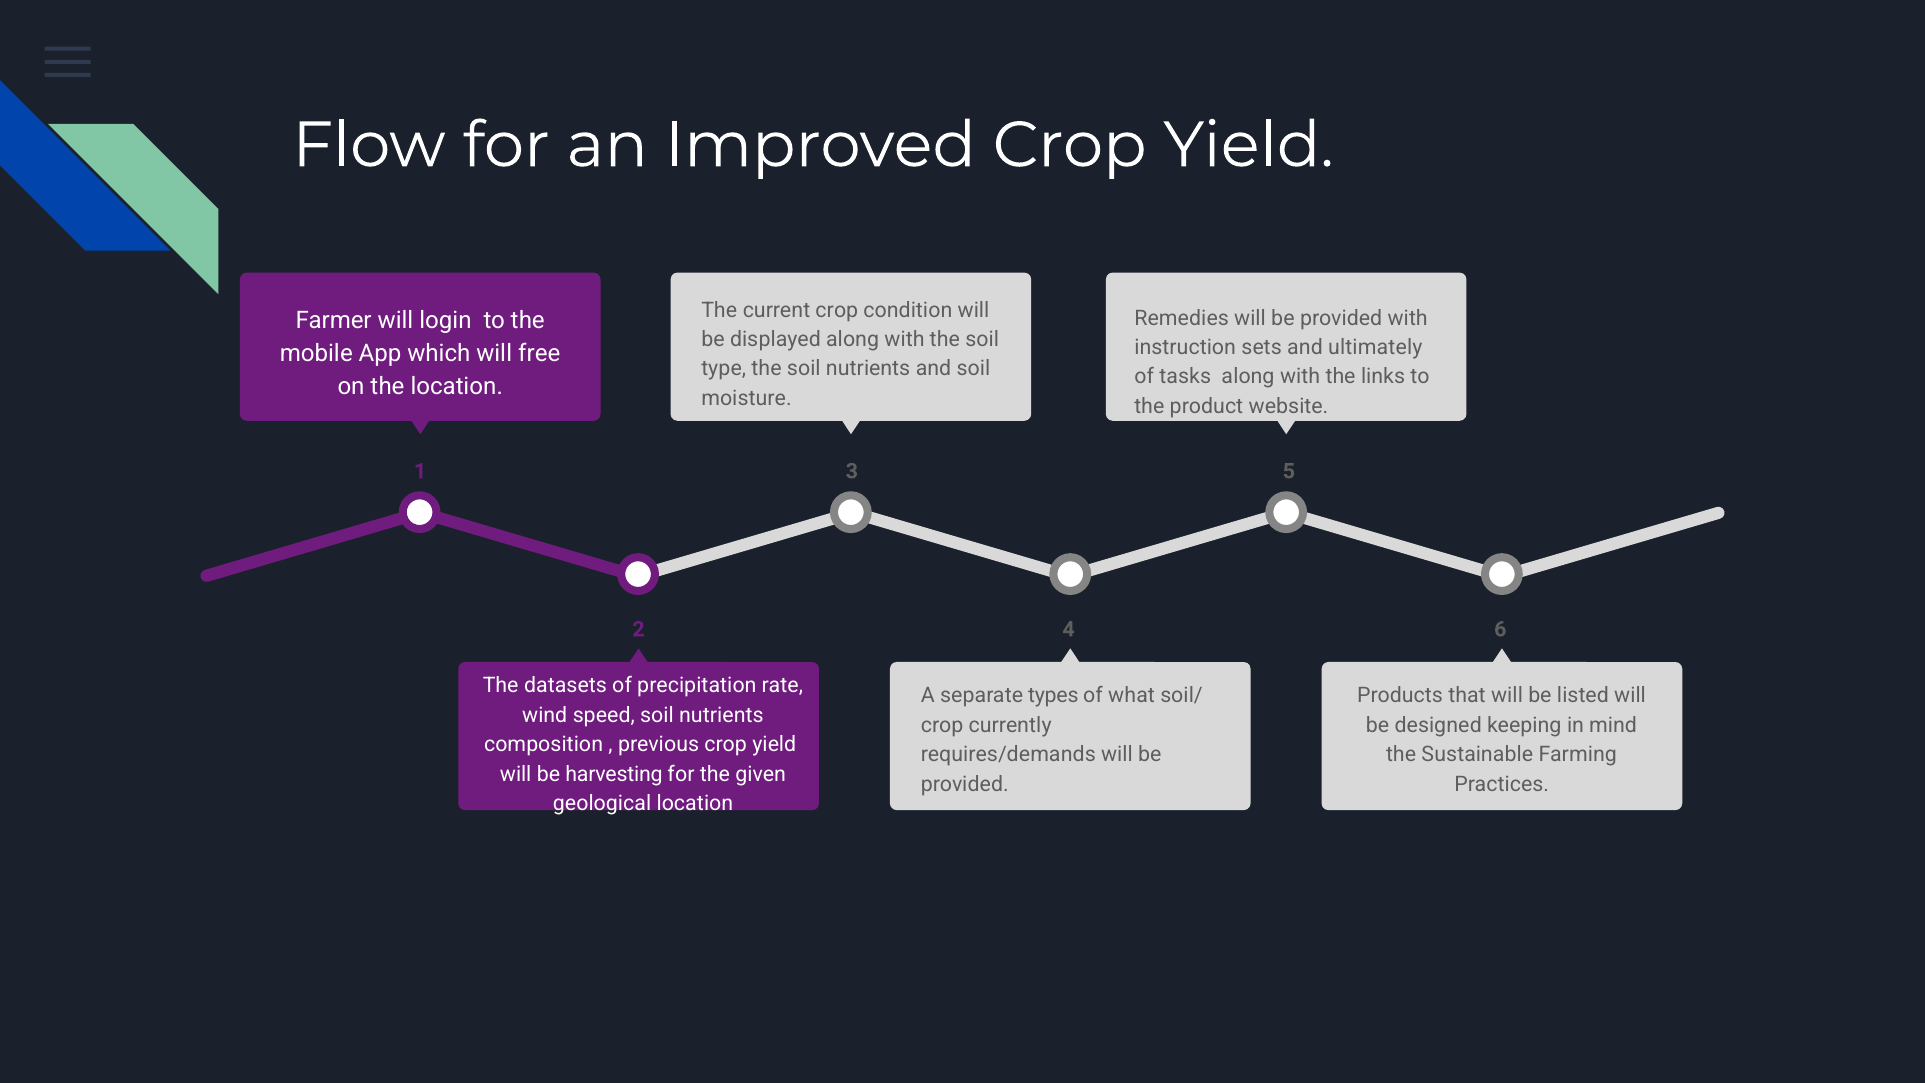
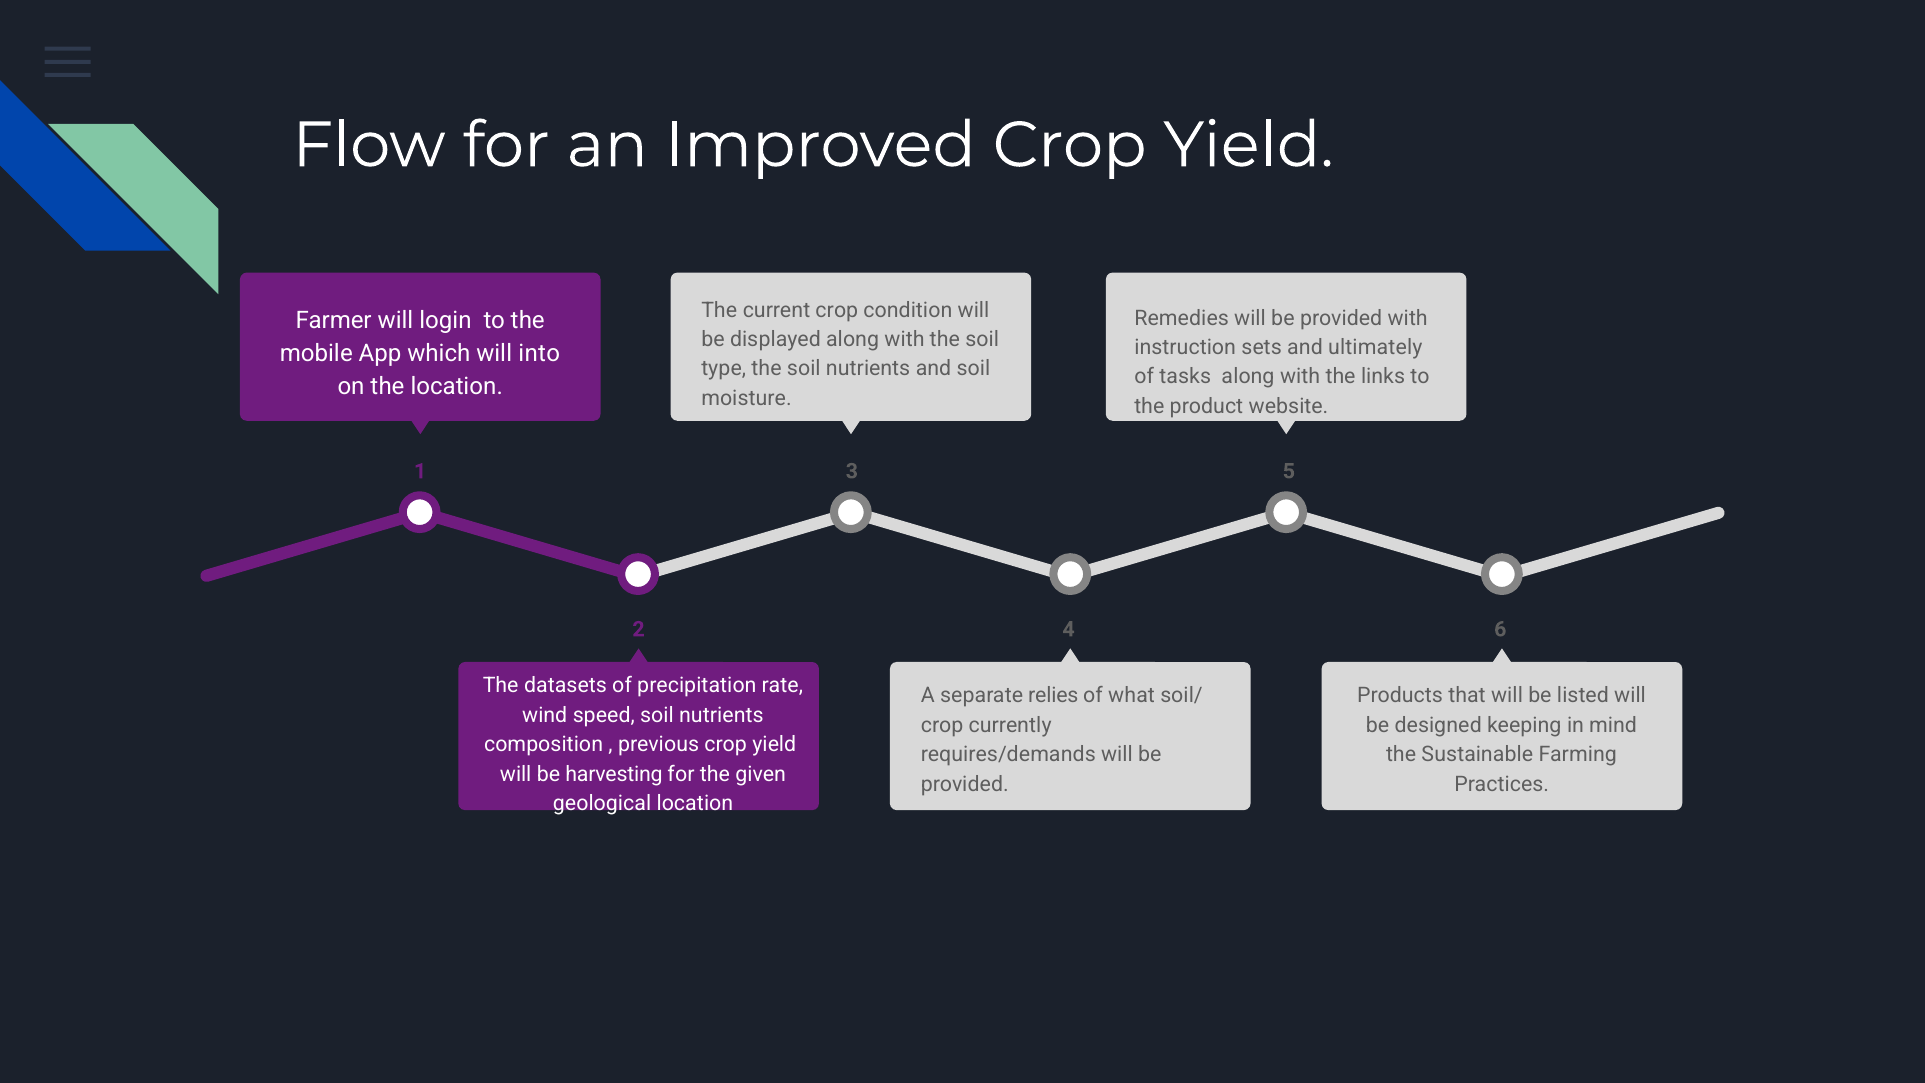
free: free -> into
types: types -> relies
